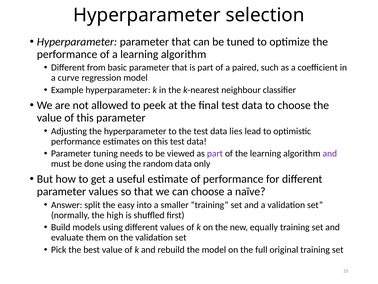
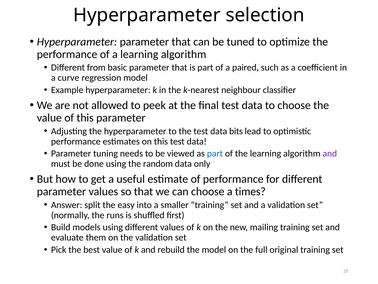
lies: lies -> bits
part at (215, 153) colour: purple -> blue
naïve: naïve -> times
high: high -> runs
equally: equally -> mailing
